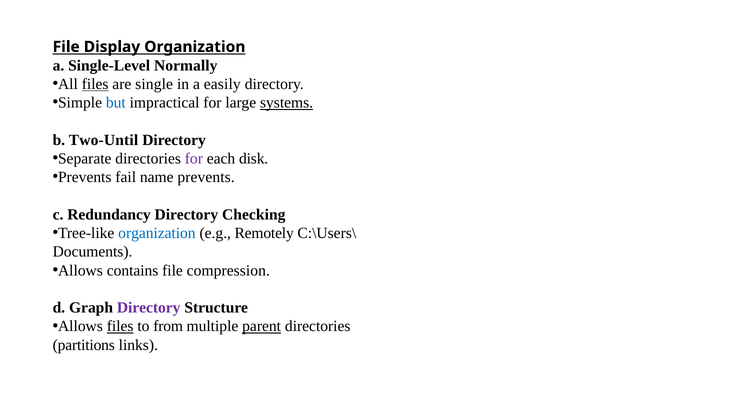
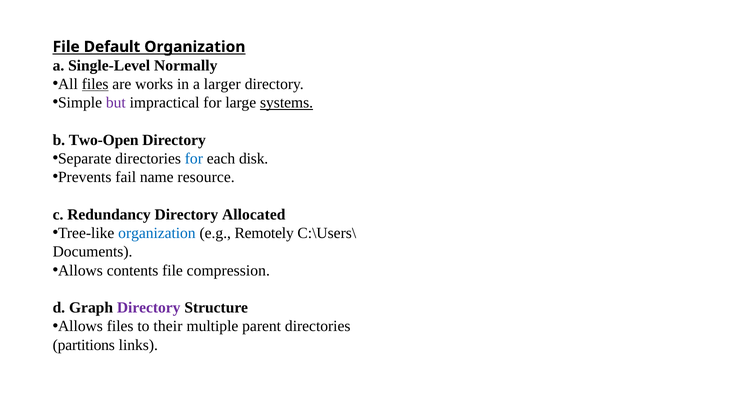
Display: Display -> Default
single: single -> works
easily: easily -> larger
but colour: blue -> purple
Two-Until: Two-Until -> Two-Open
for at (194, 159) colour: purple -> blue
name prevents: prevents -> resource
Checking: Checking -> Allocated
contains: contains -> contents
files at (120, 326) underline: present -> none
from: from -> their
parent underline: present -> none
